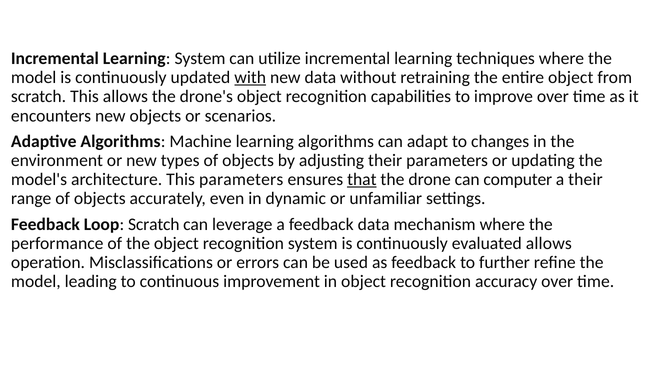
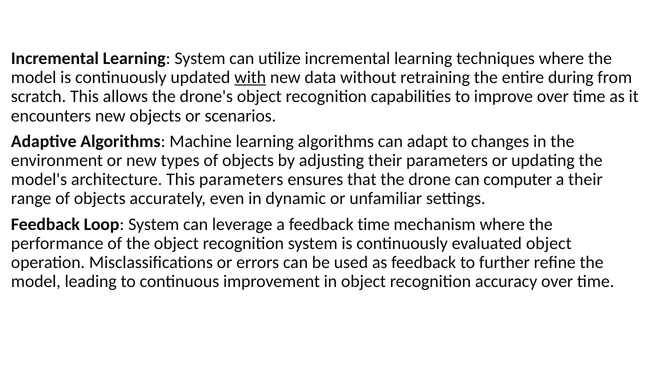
entire object: object -> during
that underline: present -> none
Loop Scratch: Scratch -> System
feedback data: data -> time
evaluated allows: allows -> object
